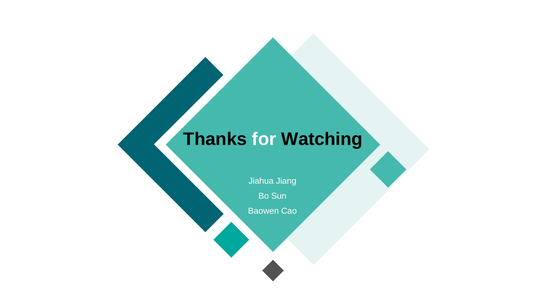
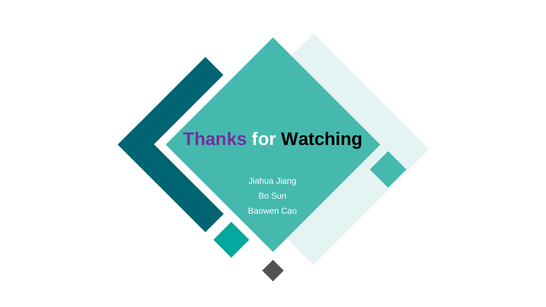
Thanks colour: black -> purple
